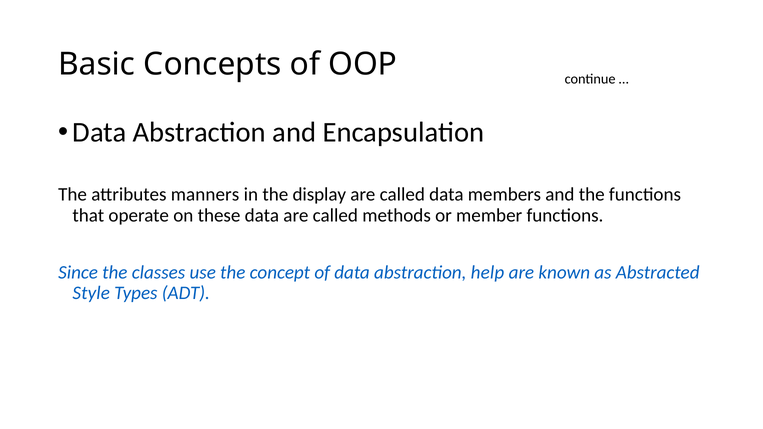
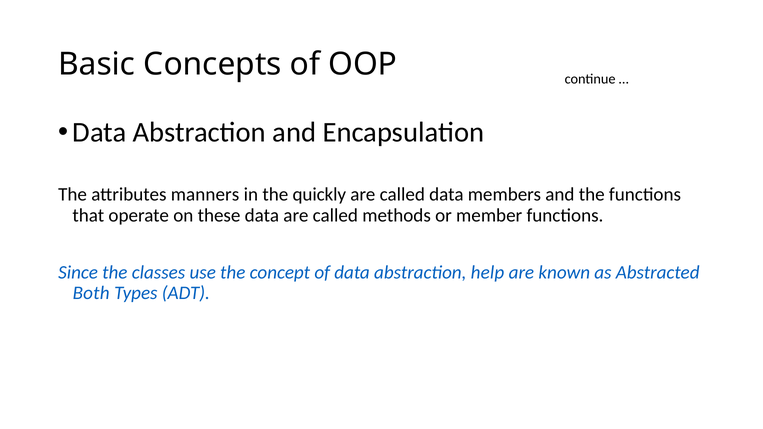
display: display -> quickly
Style: Style -> Both
